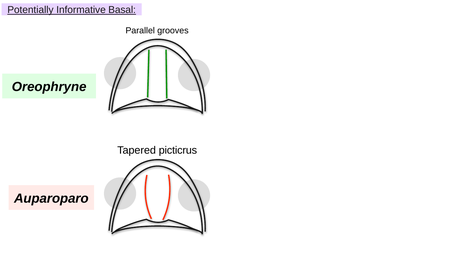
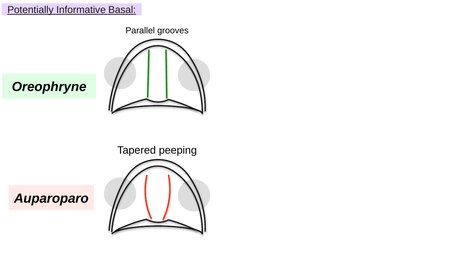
picticrus: picticrus -> peeping
